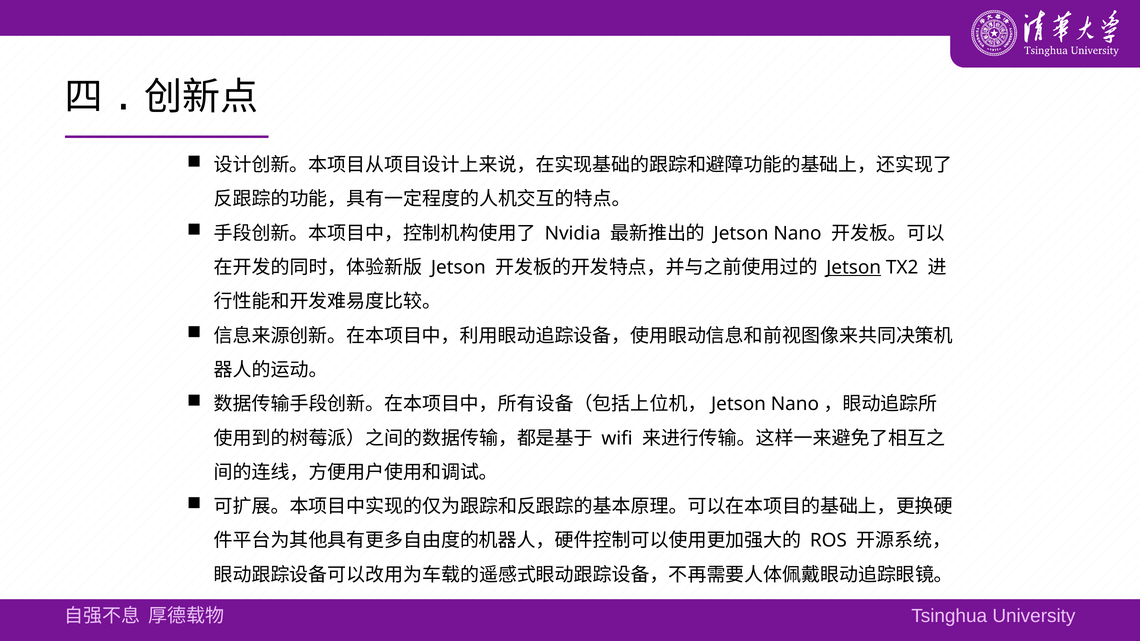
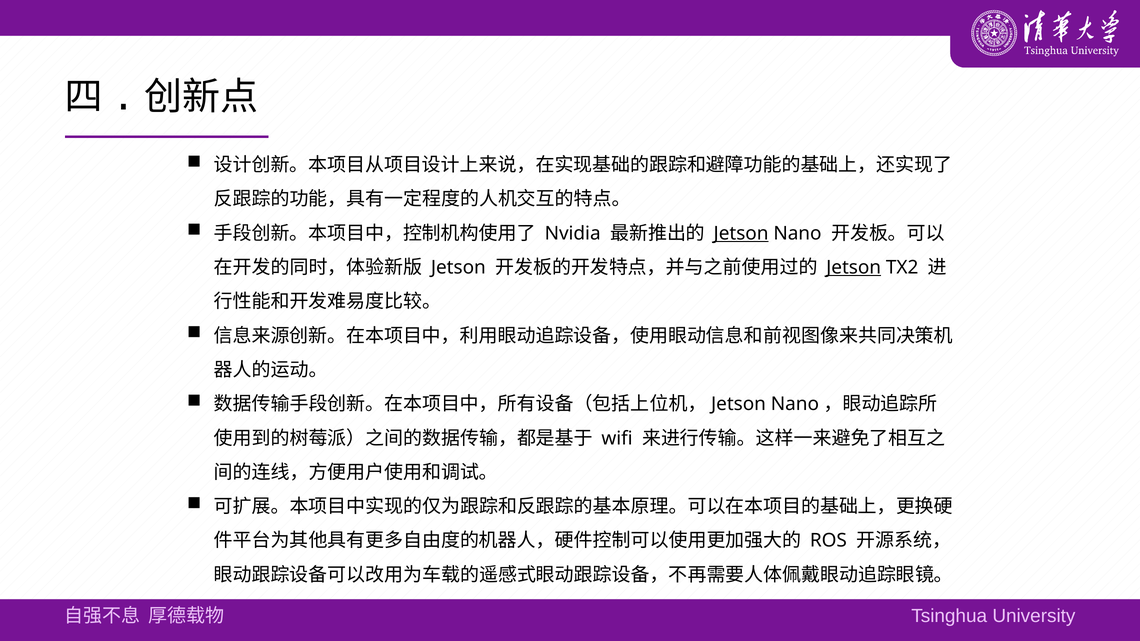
Jetson at (741, 233) underline: none -> present
